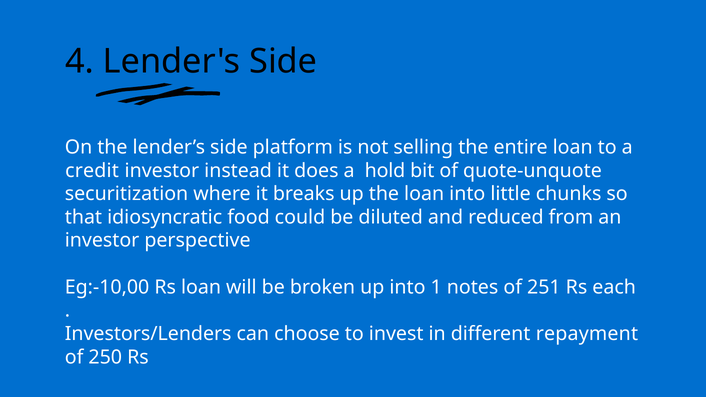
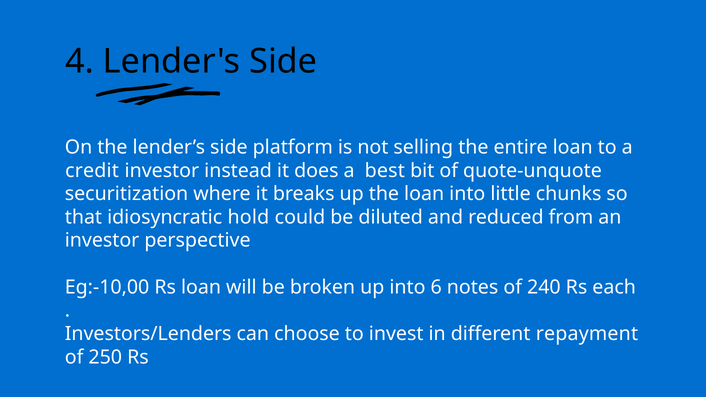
hold: hold -> best
food: food -> hold
1: 1 -> 6
251: 251 -> 240
